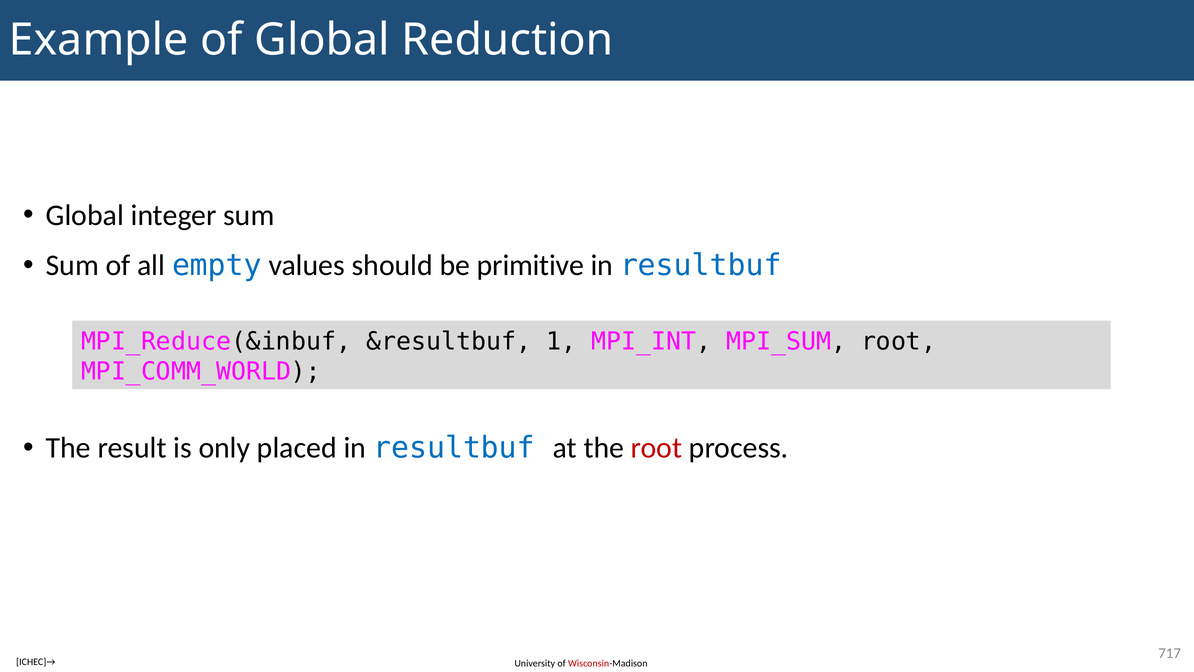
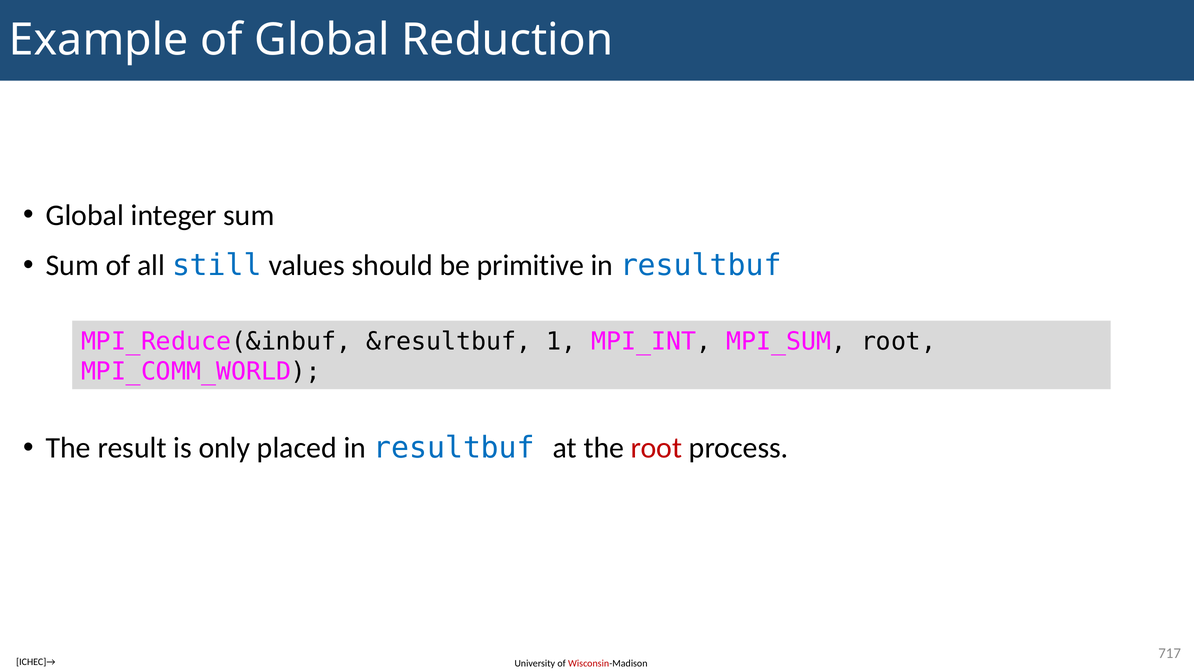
empty: empty -> still
